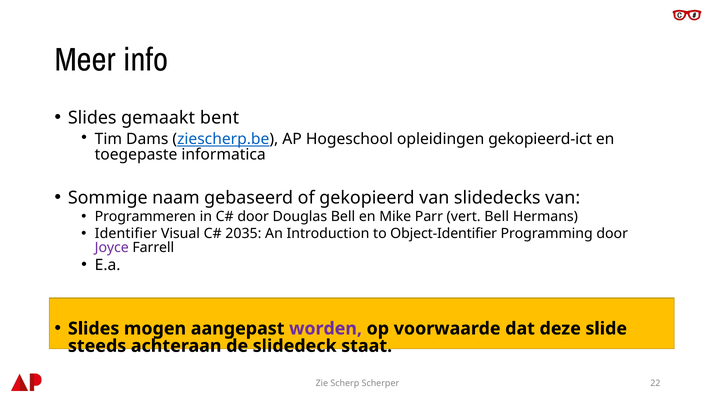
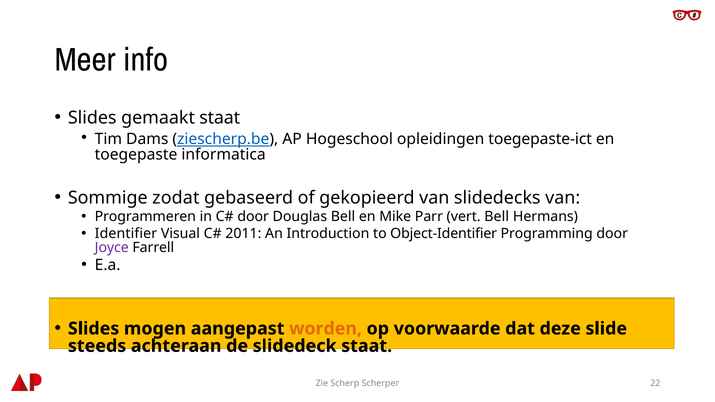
gemaakt bent: bent -> staat
gekopieerd-ict: gekopieerd-ict -> toegepaste-ict
naam: naam -> zodat
2035: 2035 -> 2011
worden colour: purple -> orange
